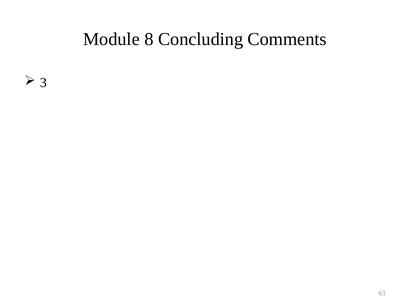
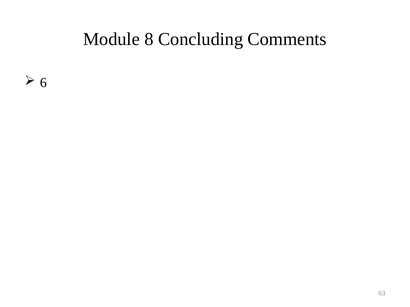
3: 3 -> 6
